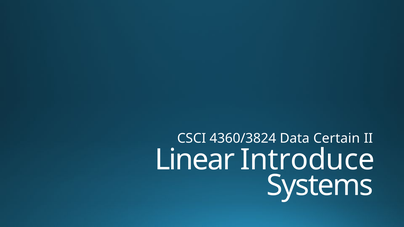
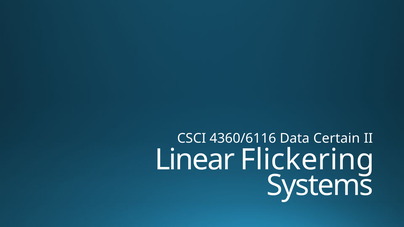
4360/3824: 4360/3824 -> 4360/6116
Introduce: Introduce -> Flickering
